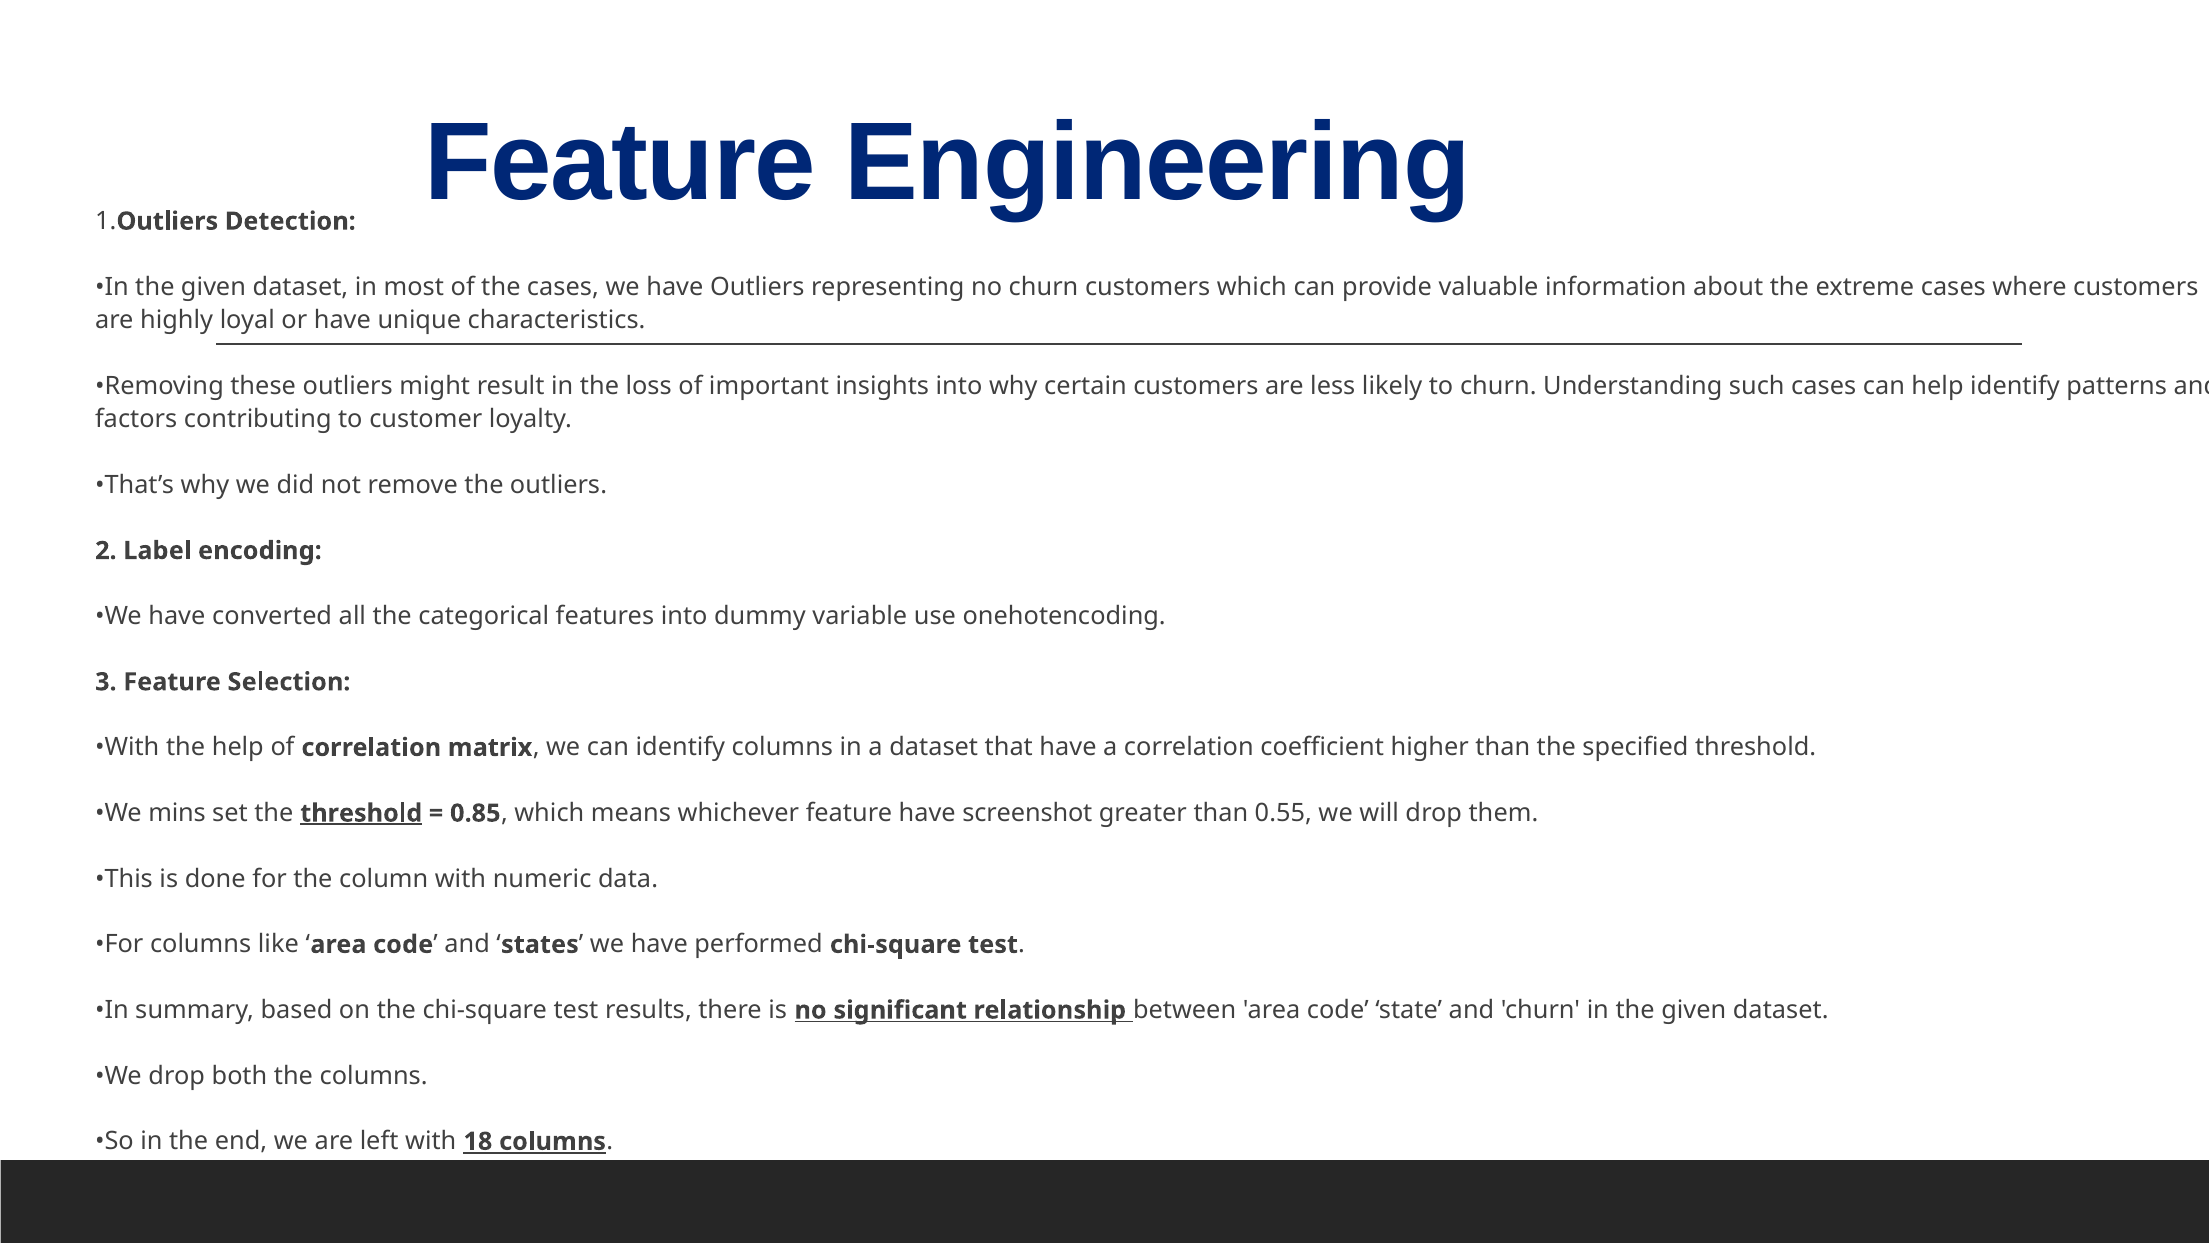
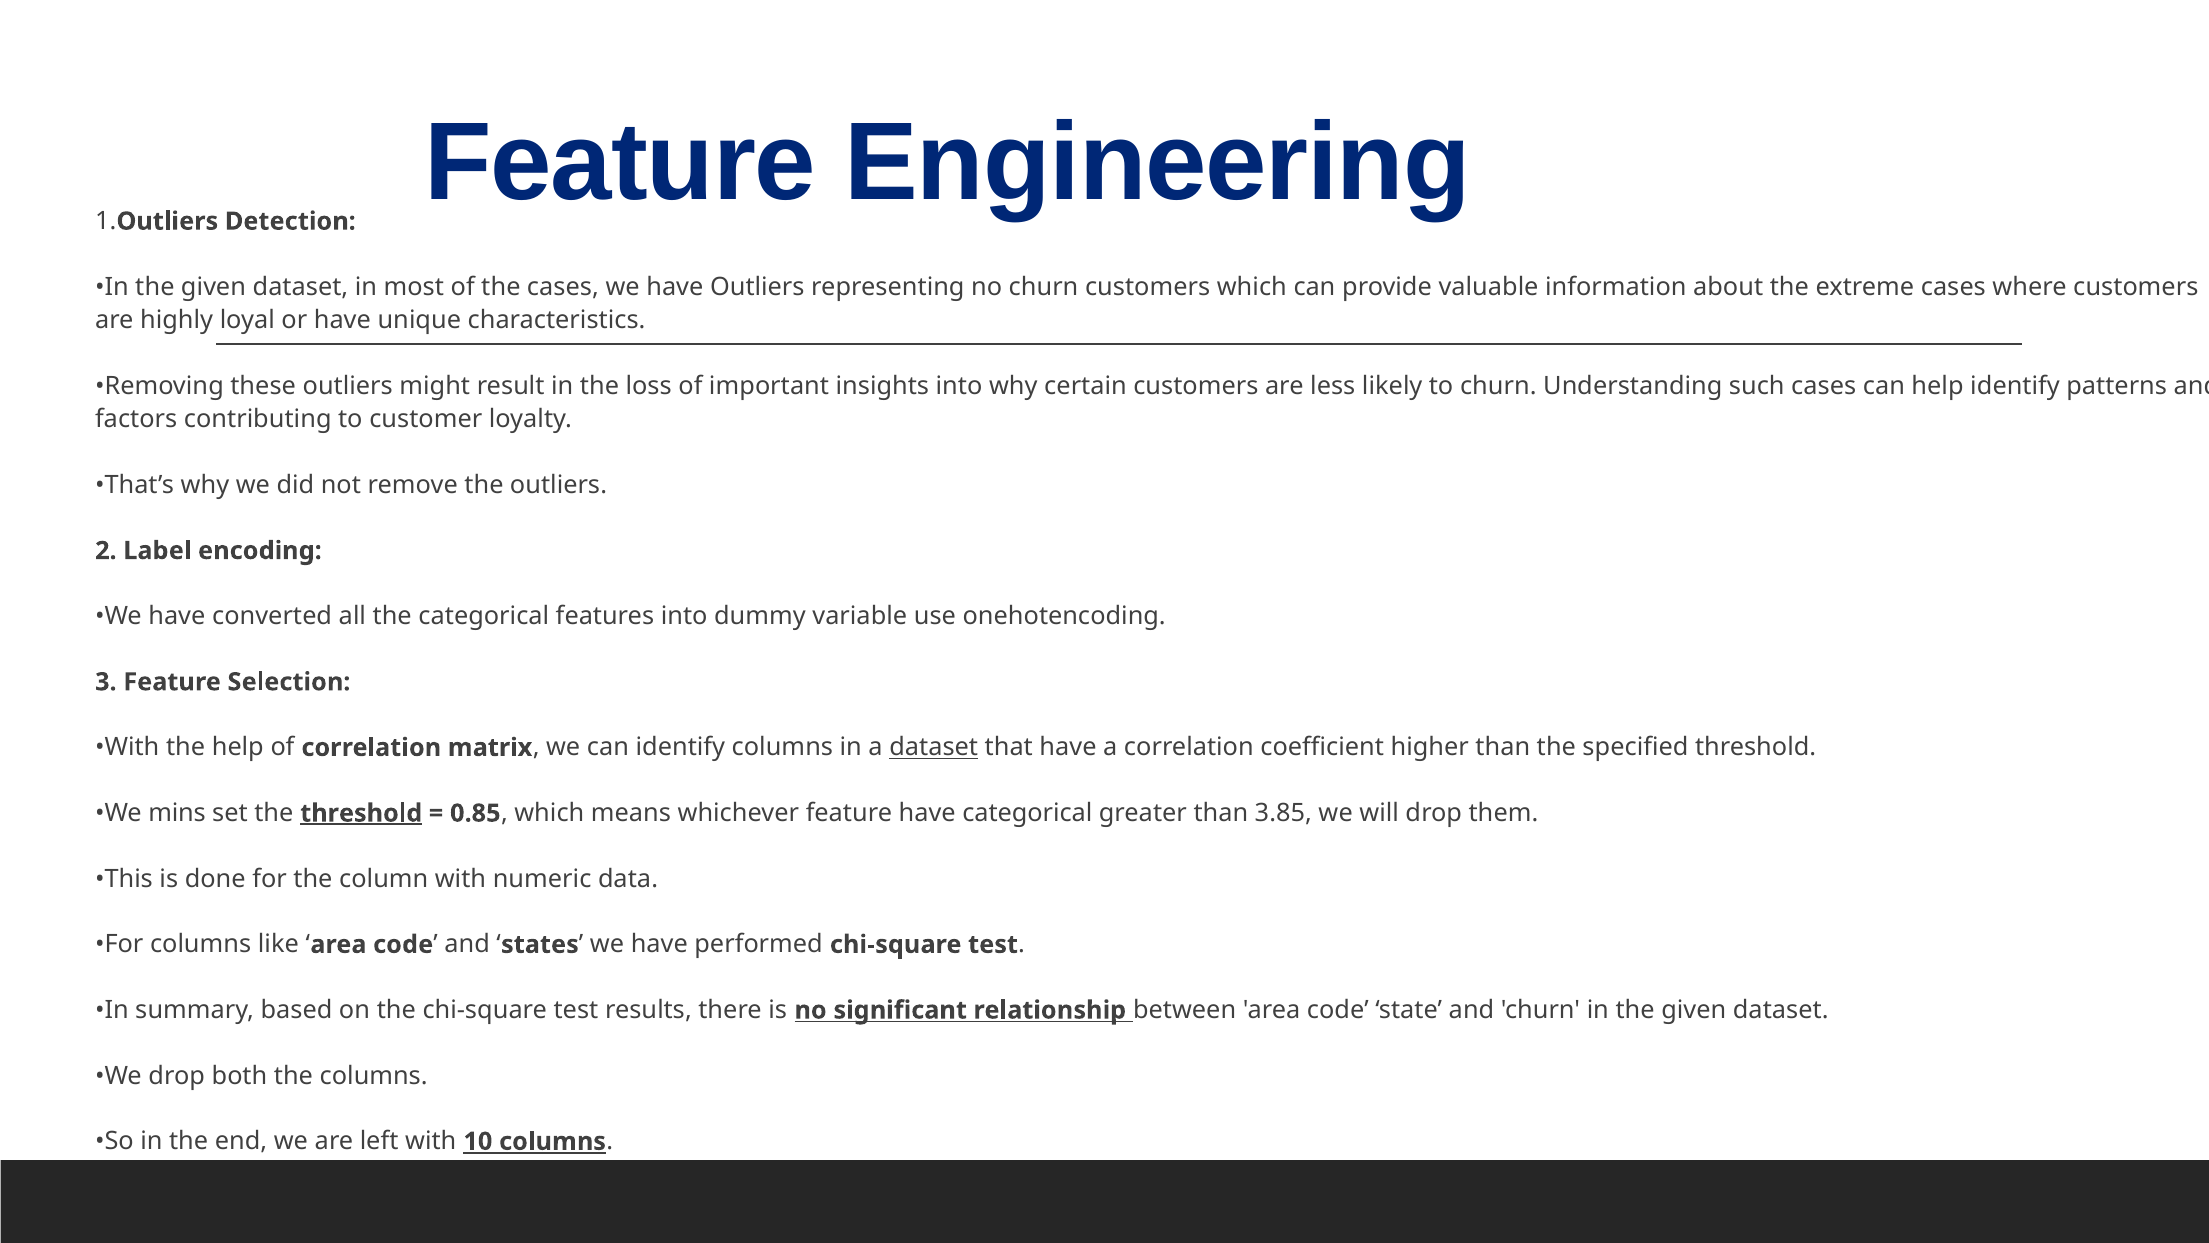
dataset at (934, 747) underline: none -> present
have screenshot: screenshot -> categorical
0.55: 0.55 -> 3.85
18: 18 -> 10
